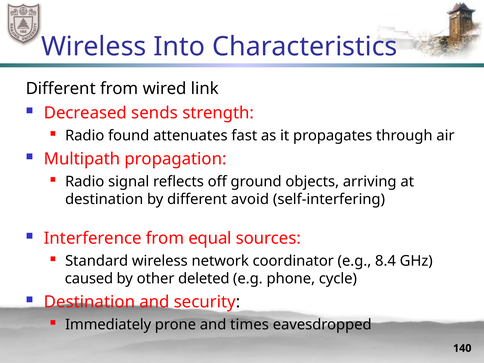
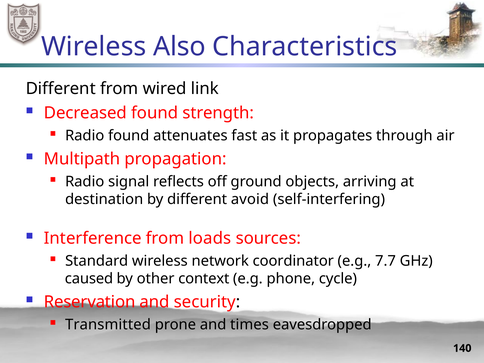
Into: Into -> Also
Decreased sends: sends -> found
equal: equal -> loads
8.4: 8.4 -> 7.7
deleted: deleted -> context
Destination at (90, 302): Destination -> Reservation
Immediately: Immediately -> Transmitted
